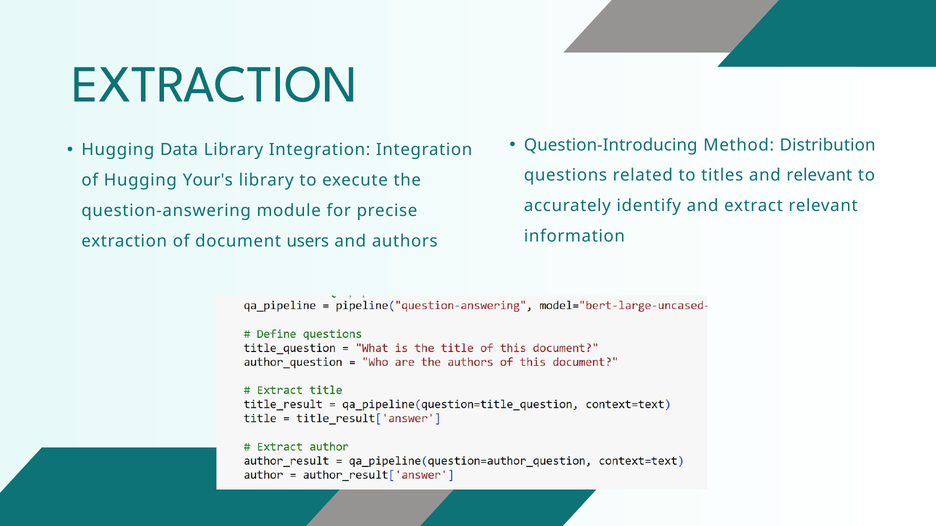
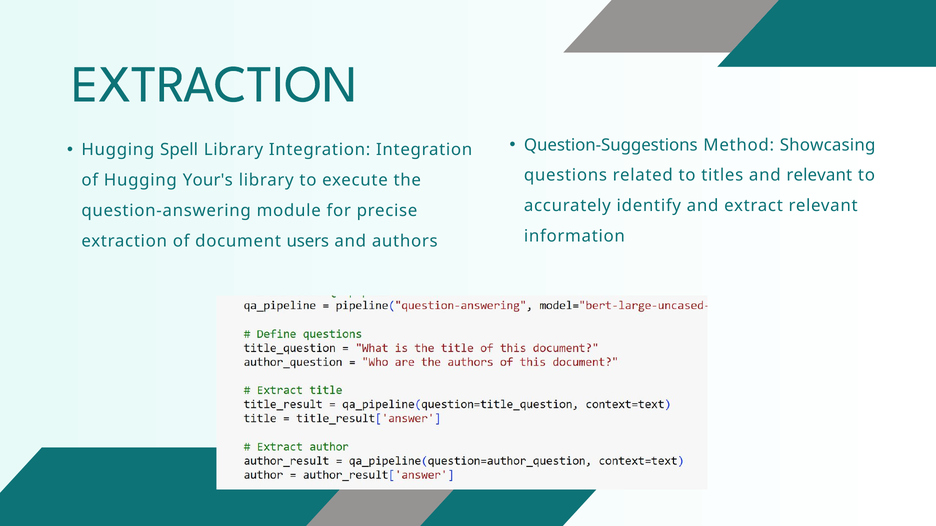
Question-Introducing: Question-Introducing -> Question-Suggestions
Distribution: Distribution -> Showcasing
Data: Data -> Spell
